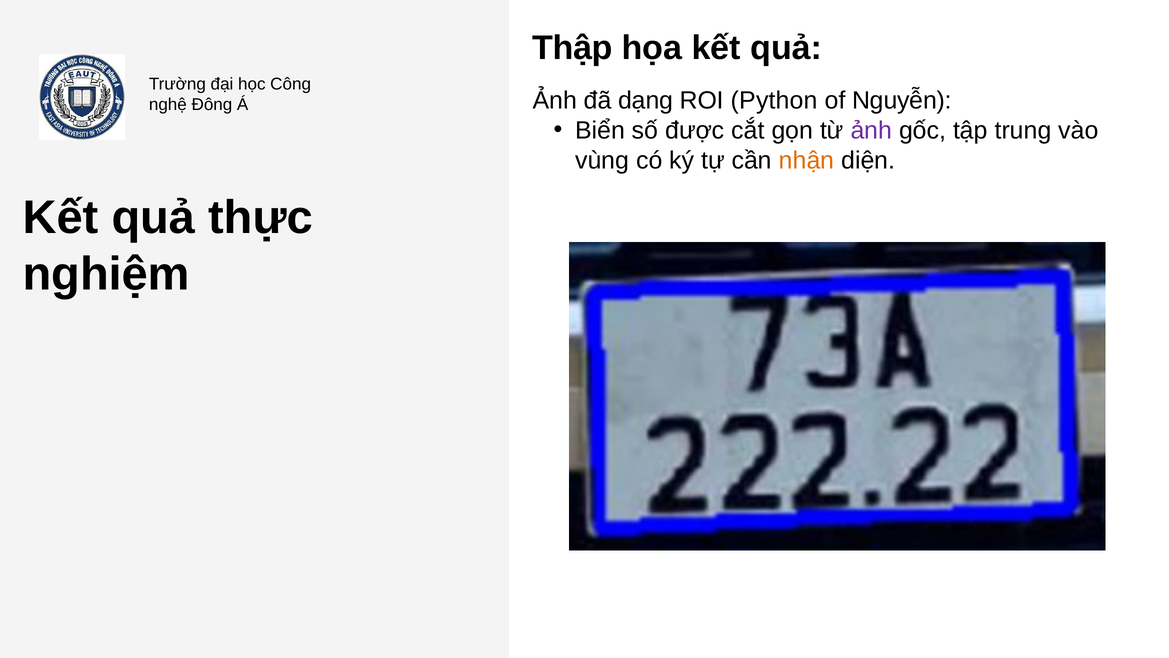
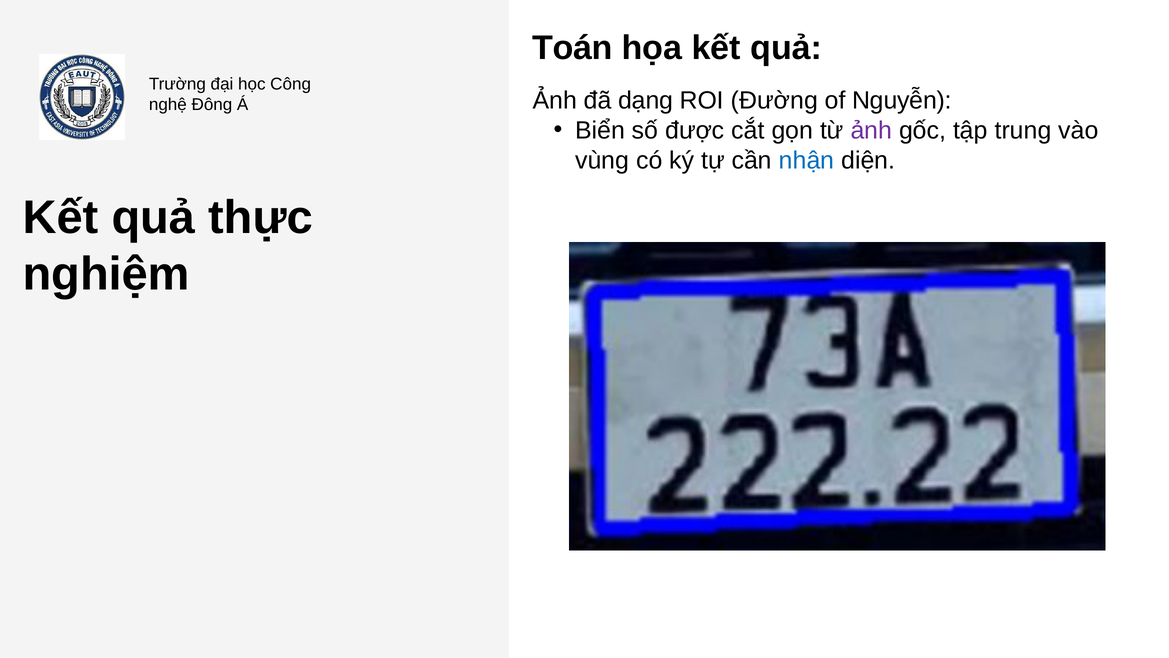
Thập: Thập -> Toán
Python: Python -> Đường
nhận colour: orange -> blue
